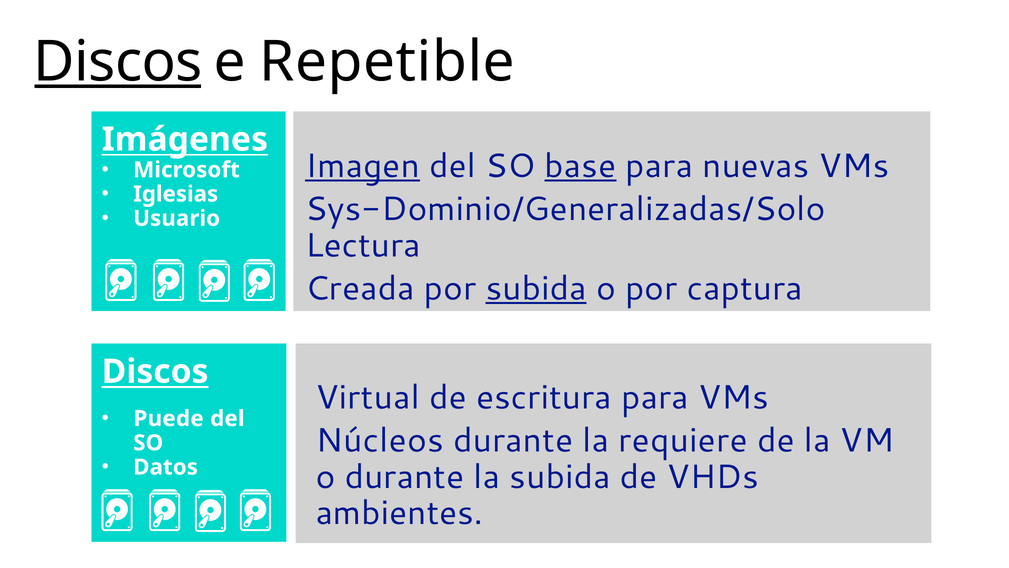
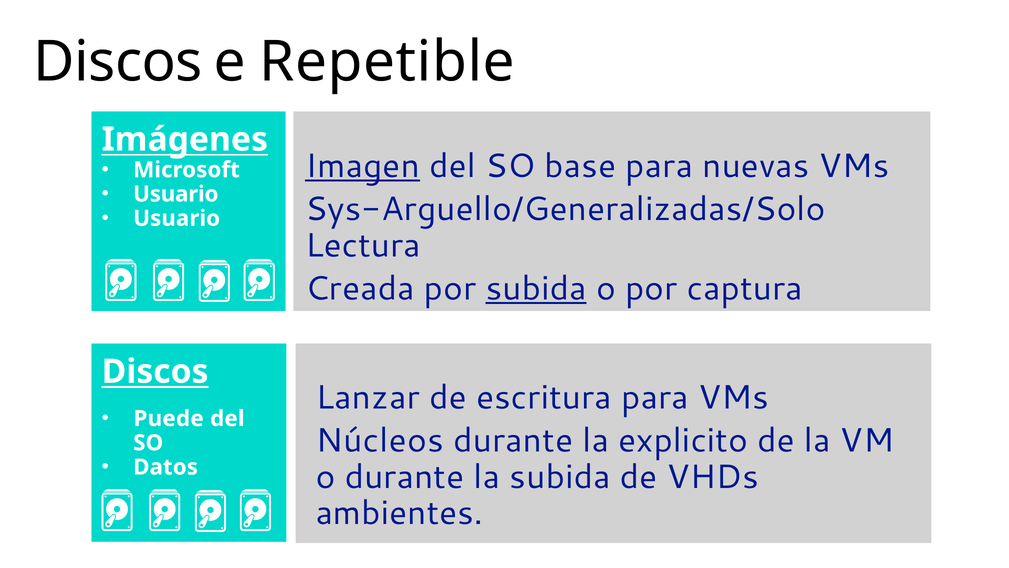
Discos at (118, 62) underline: present -> none
base underline: present -> none
Iglesias at (176, 194): Iglesias -> Usuario
Sys-Dominio/Generalizadas/Solo: Sys-Dominio/Generalizadas/Solo -> Sys-Arguello/Generalizadas/Solo
Virtual: Virtual -> Lanzar
requiere: requiere -> explicito
